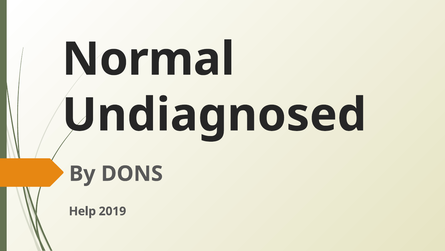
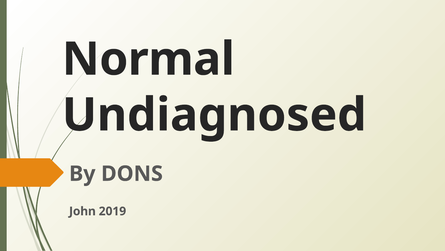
Help: Help -> John
